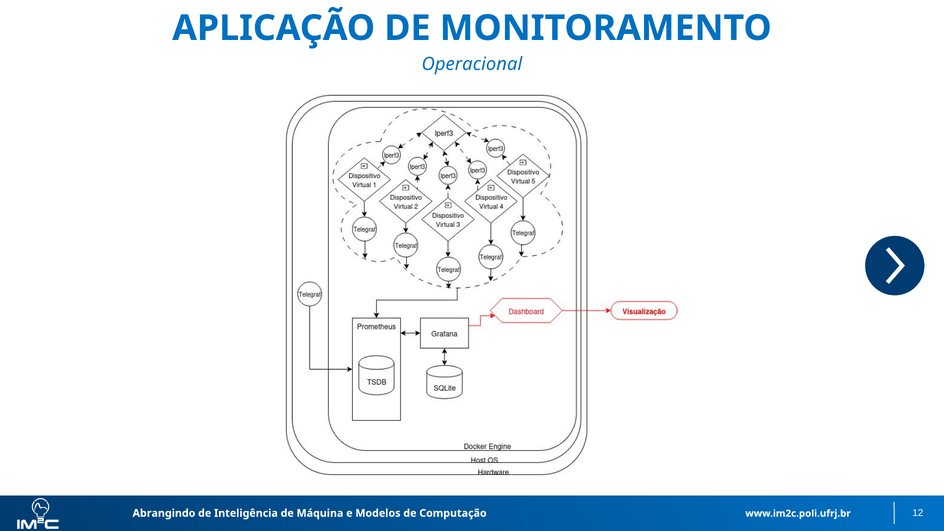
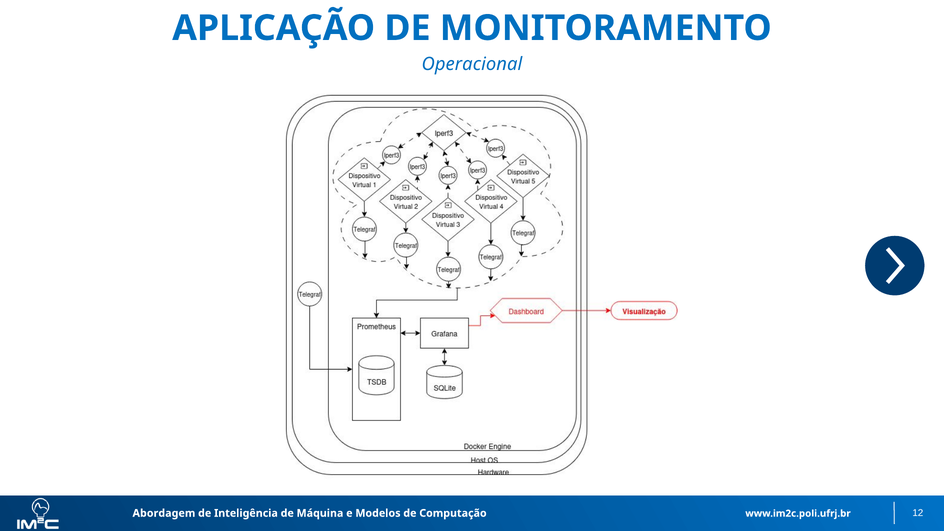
Abrangindo: Abrangindo -> Abordagem
